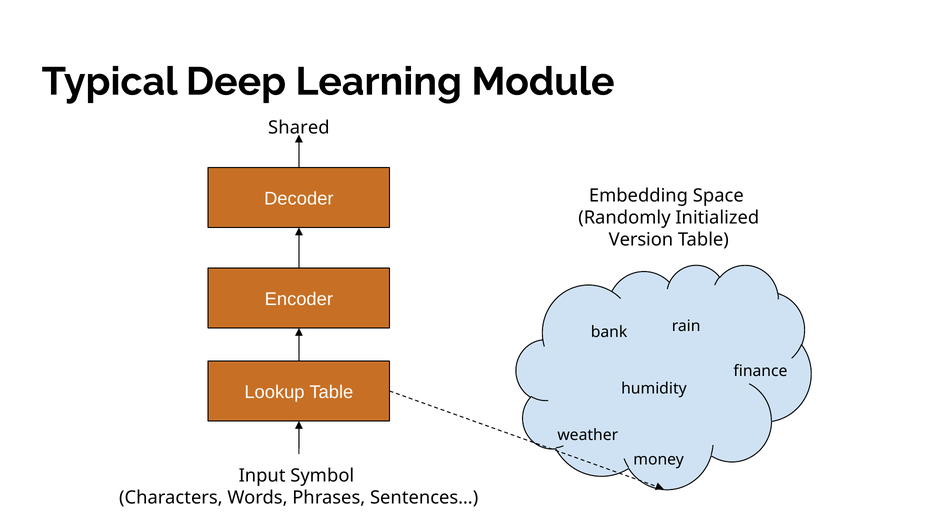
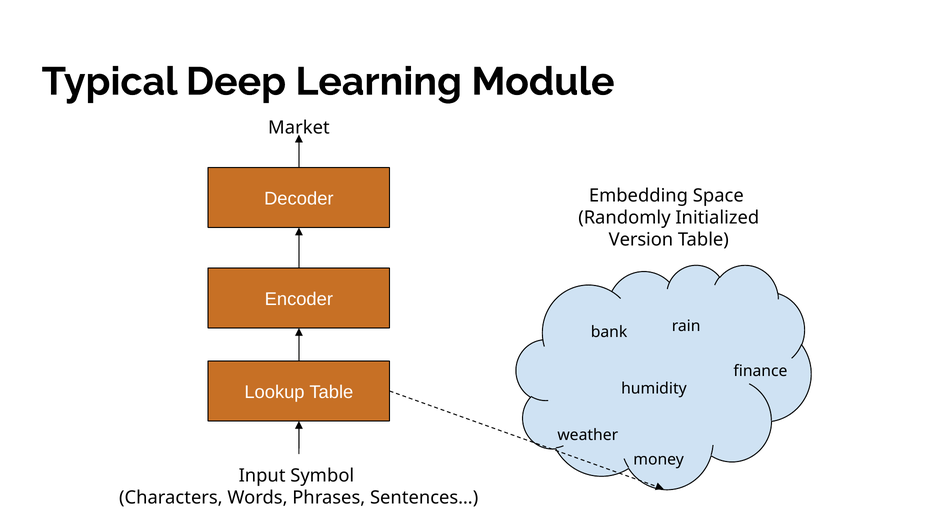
Shared: Shared -> Market
